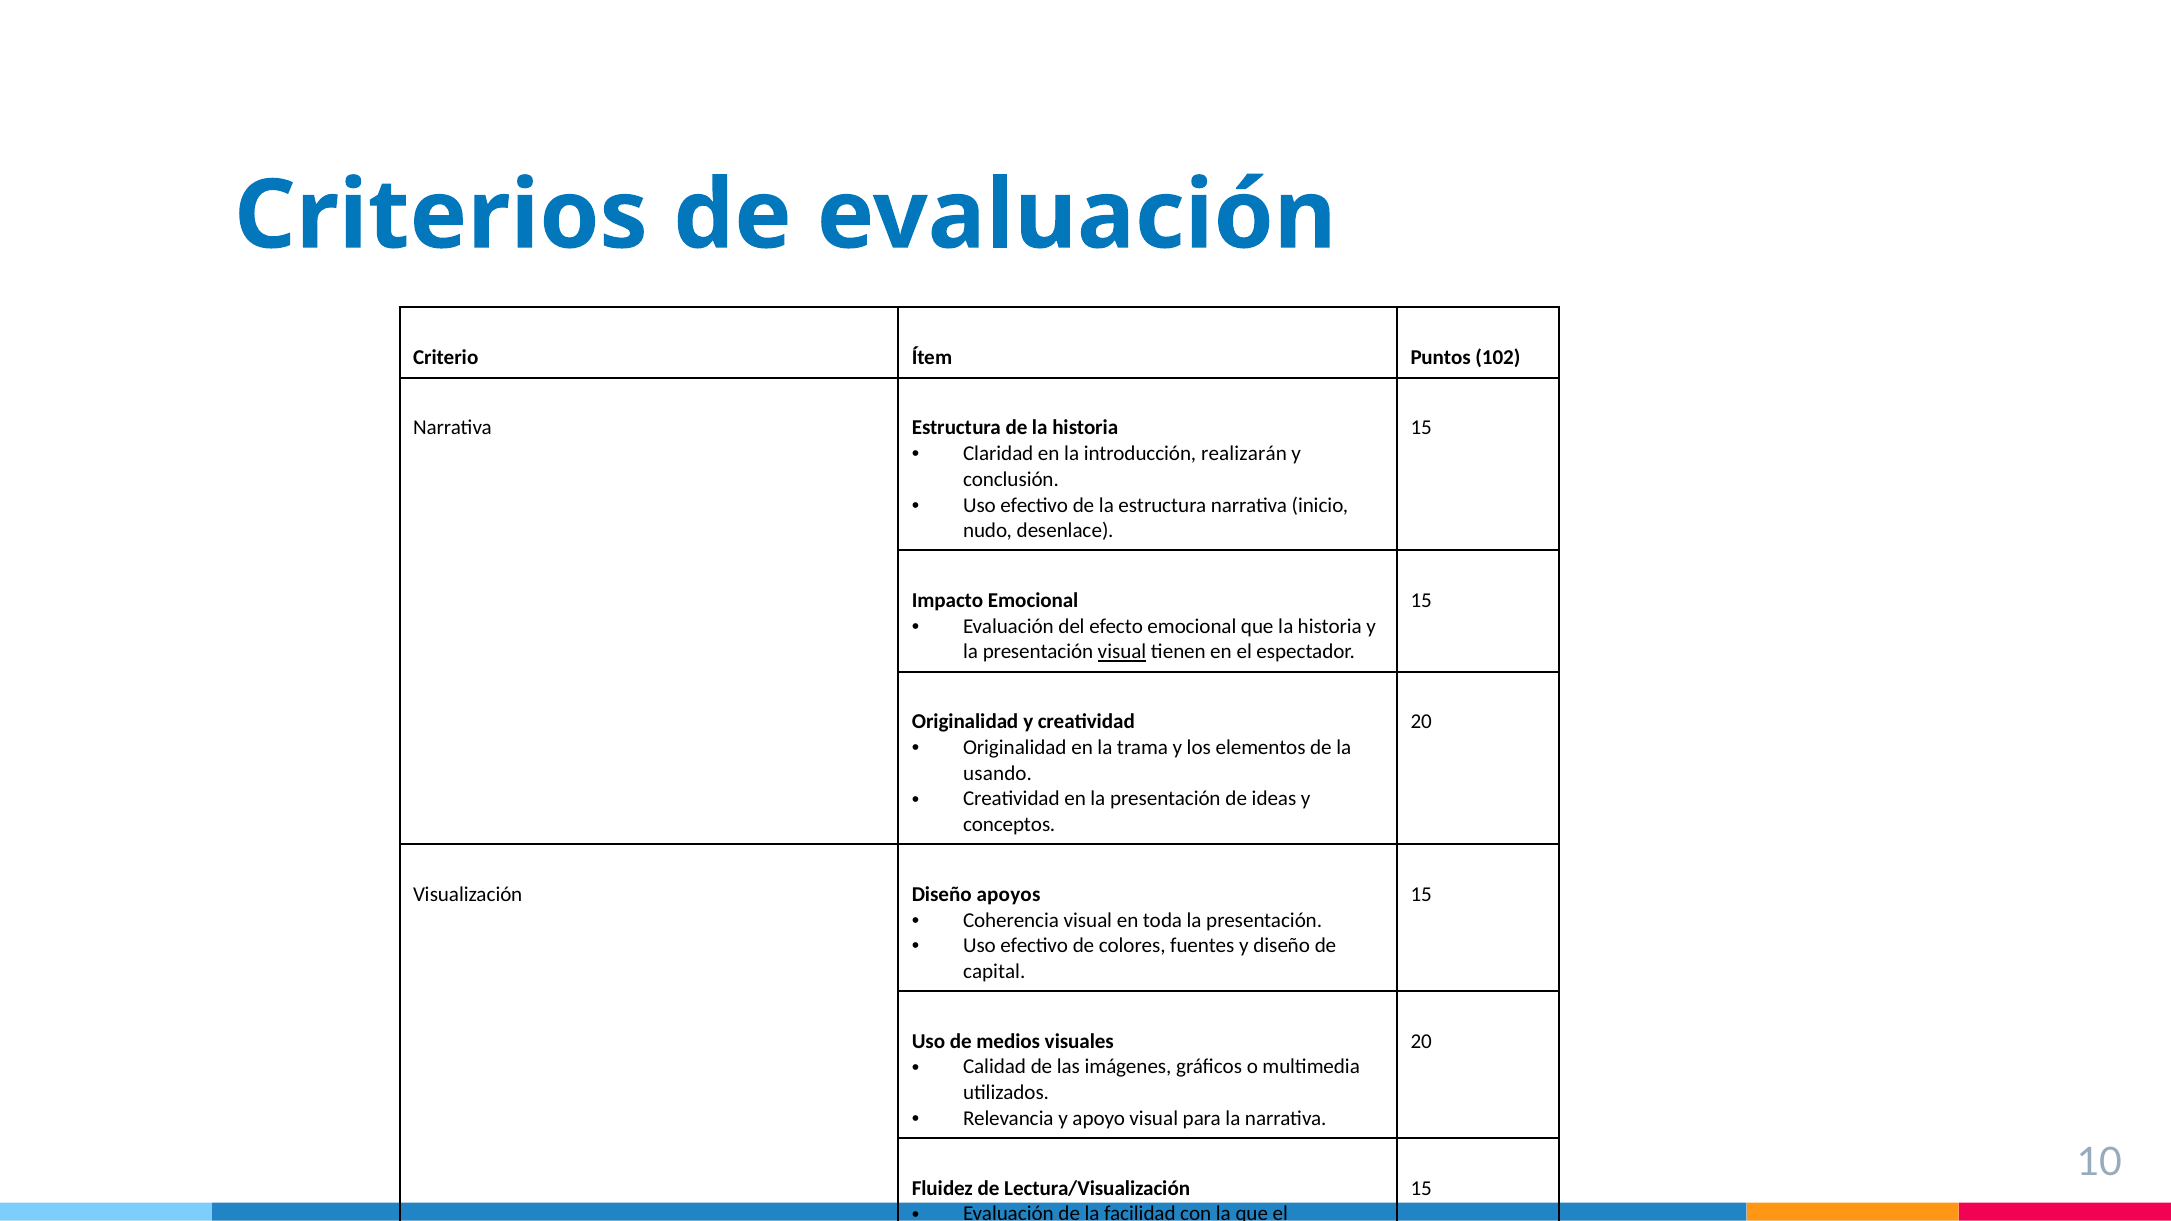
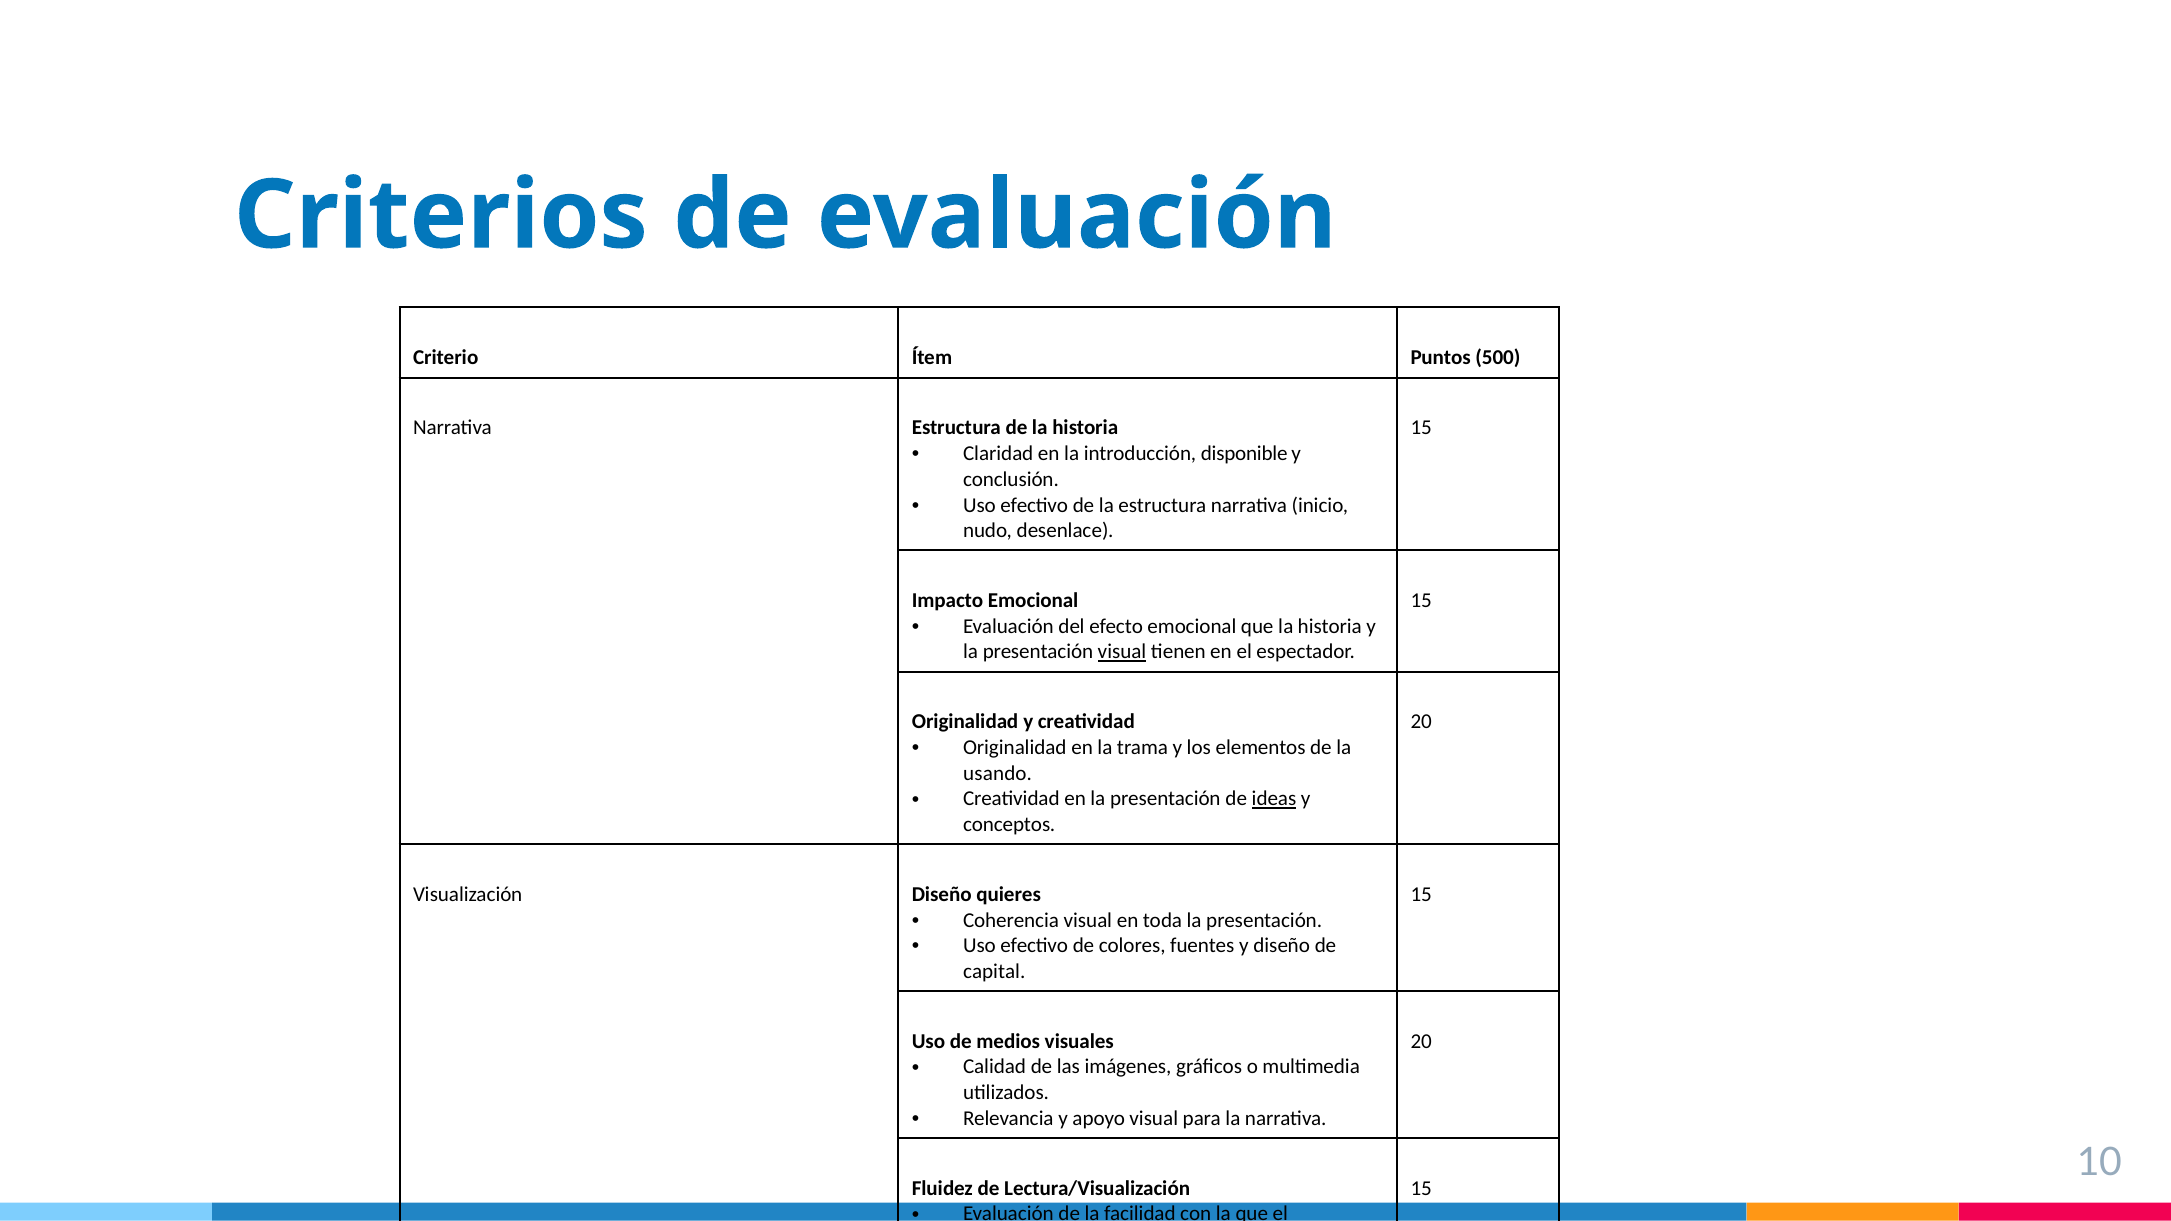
102: 102 -> 500
realizarán: realizarán -> disponible
ideas underline: none -> present
apoyos: apoyos -> quieres
